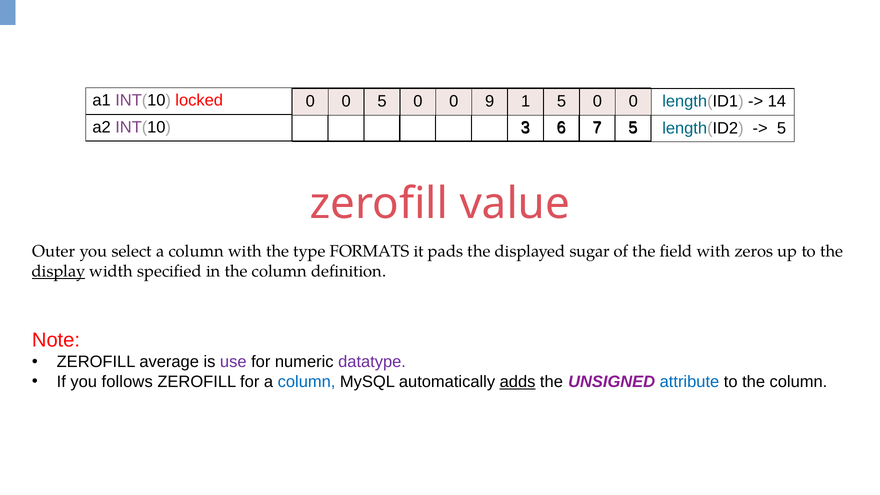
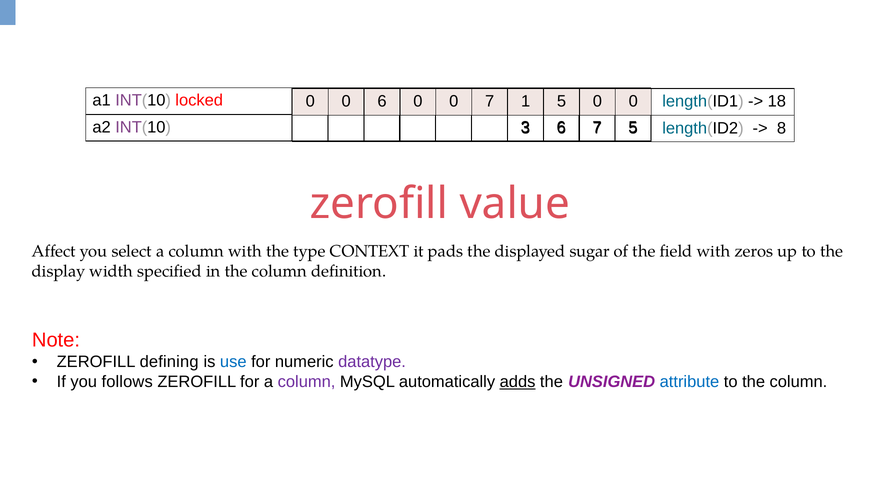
0 5: 5 -> 6
0 9: 9 -> 7
14: 14 -> 18
5 at (781, 128): 5 -> 8
Outer: Outer -> Affect
FORMATS: FORMATS -> CONTEXT
display underline: present -> none
average: average -> defining
use colour: purple -> blue
column at (307, 382) colour: blue -> purple
